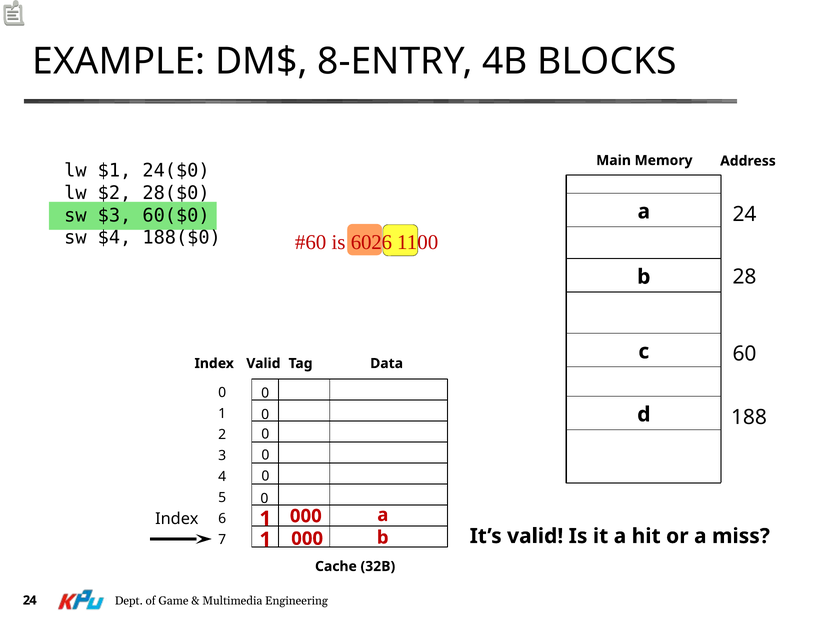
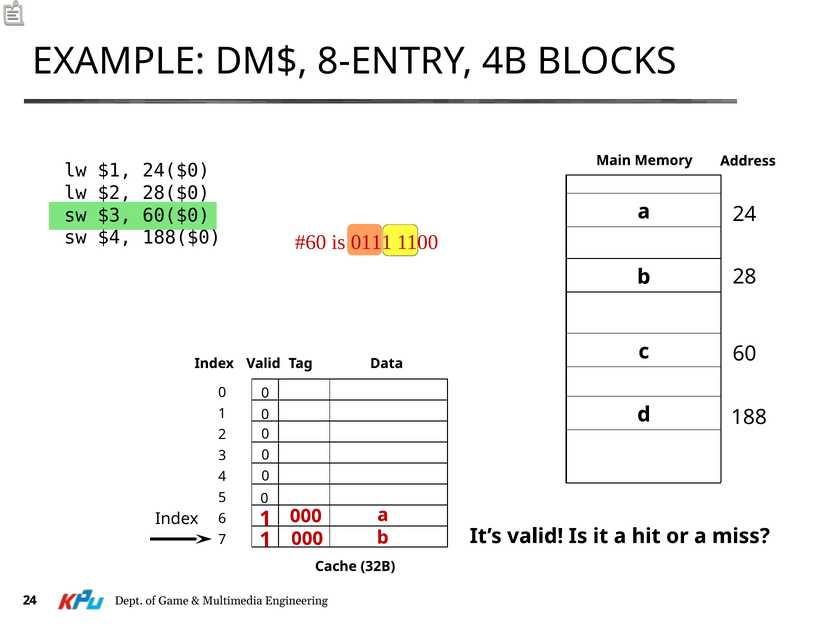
6026: 6026 -> 0111
